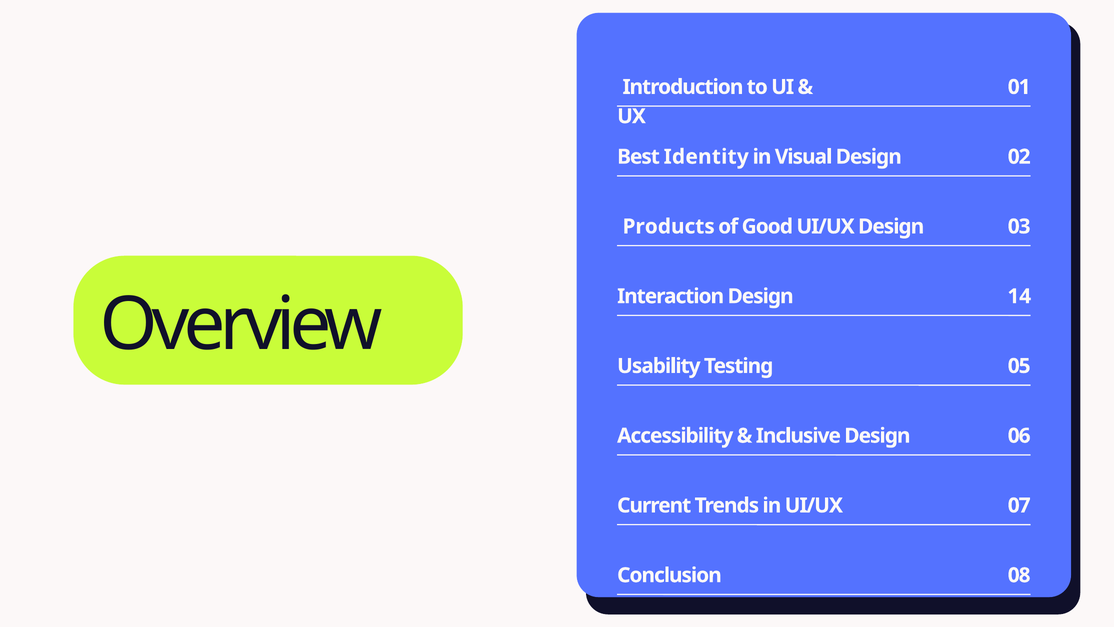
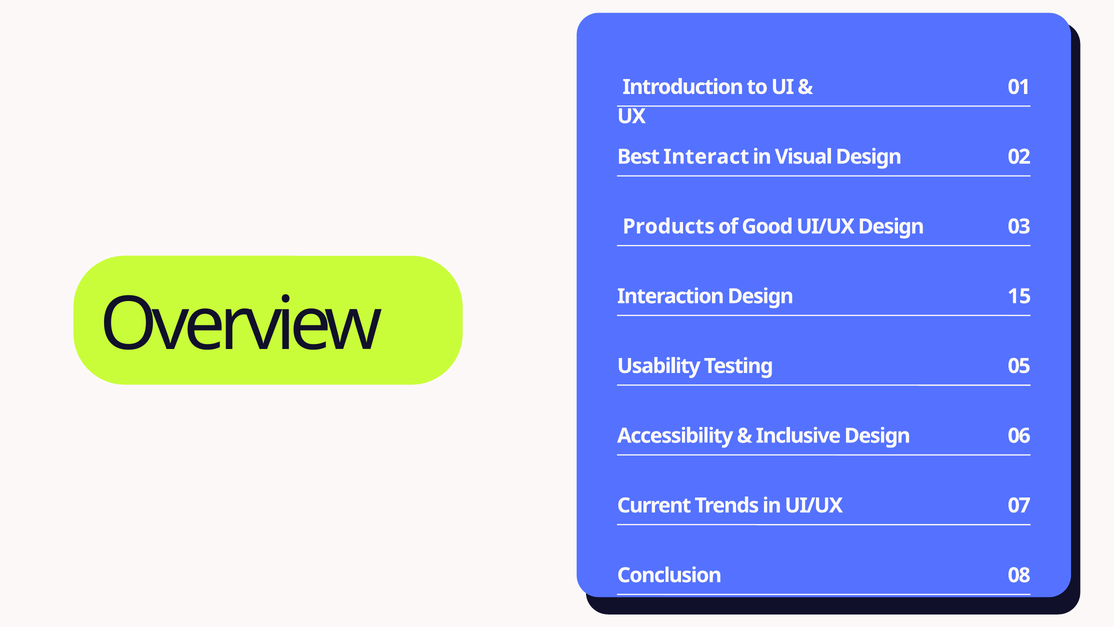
Identity: Identity -> Interact
14: 14 -> 15
